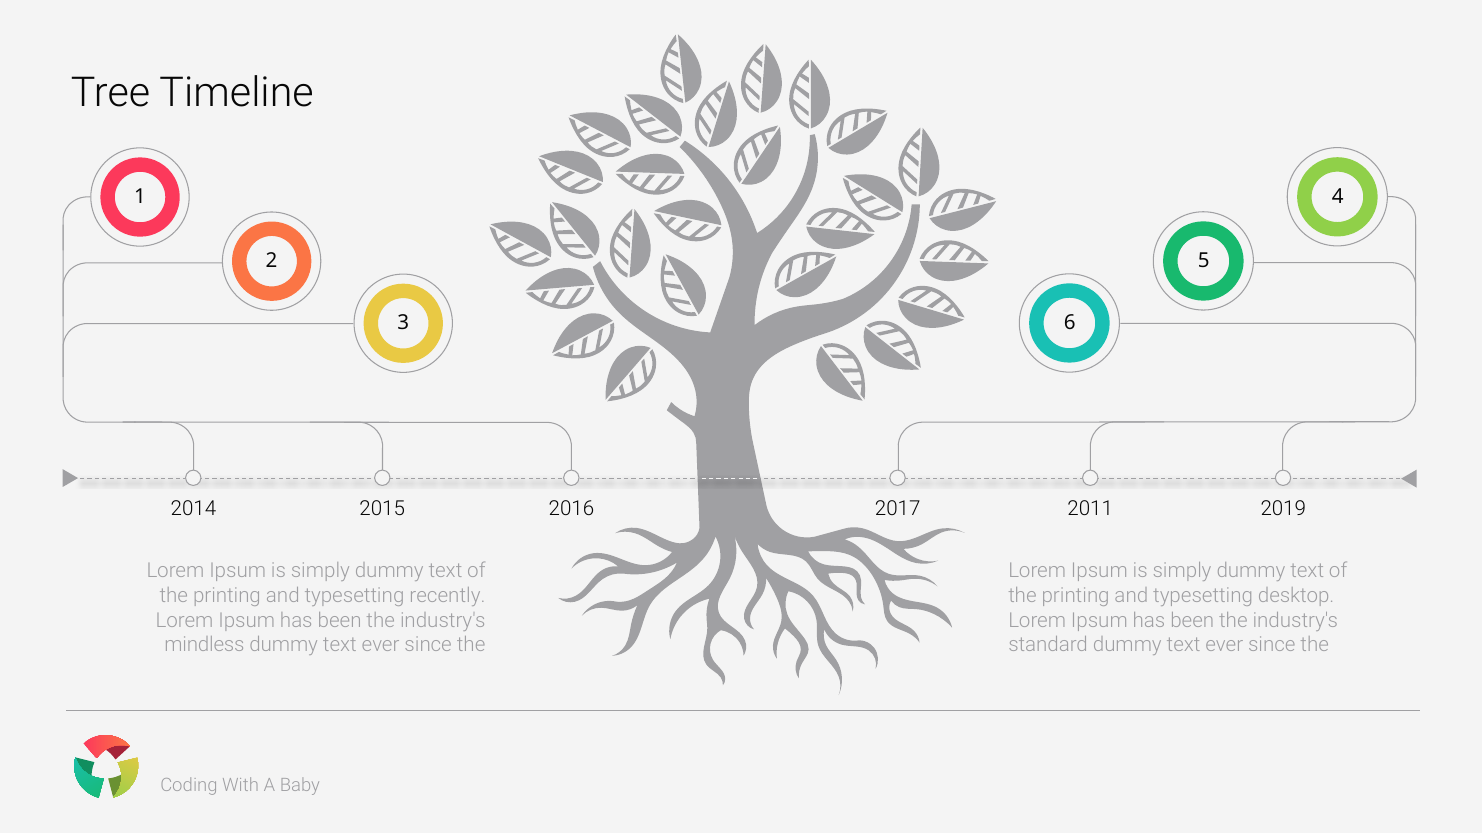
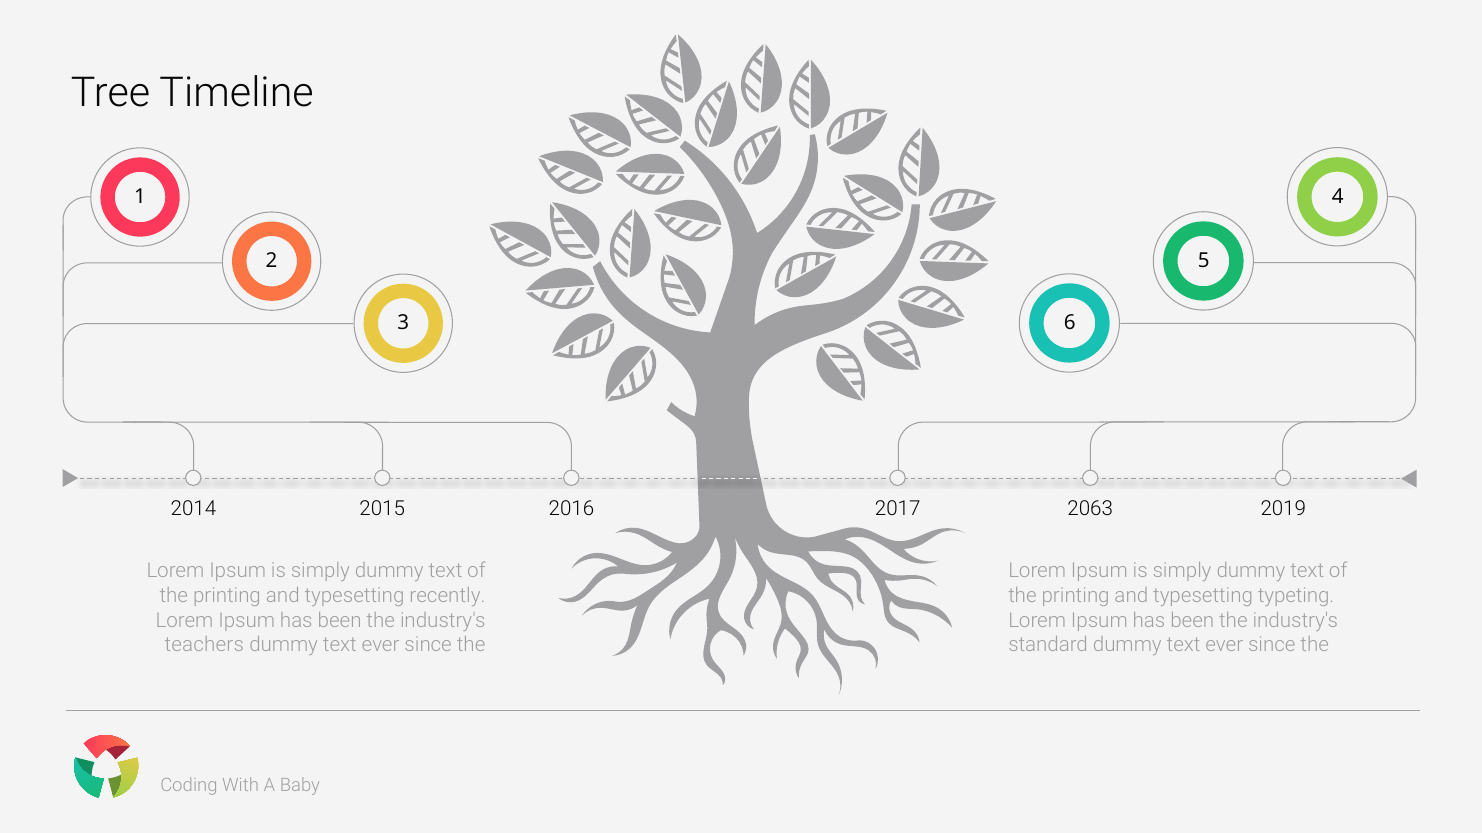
2011: 2011 -> 2063
desktop: desktop -> typeting
mindless: mindless -> teachers
